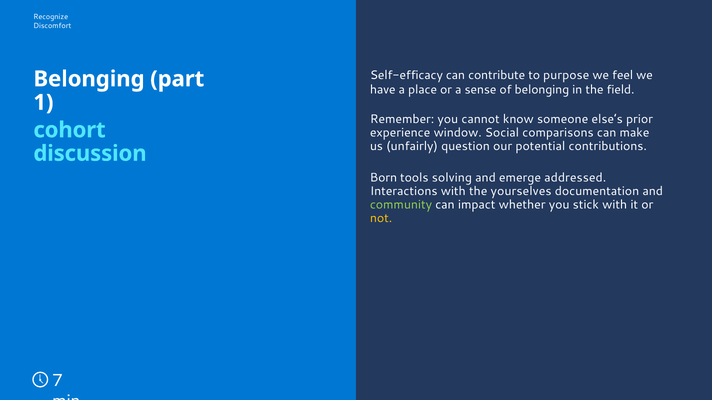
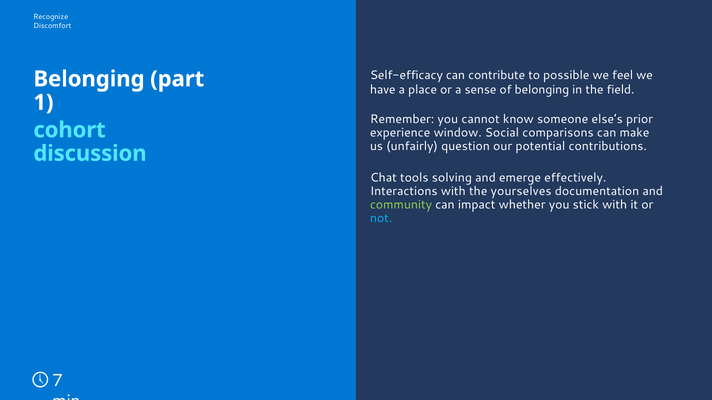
purpose: purpose -> possible
Born: Born -> Chat
addressed: addressed -> effectively
not colour: yellow -> light blue
